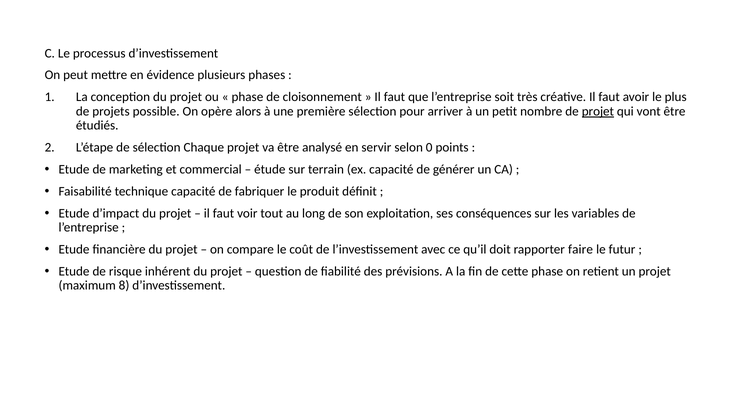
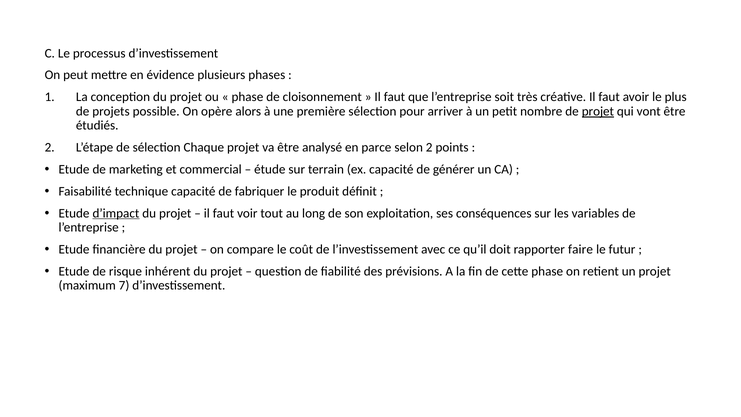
servir: servir -> parce
selon 0: 0 -> 2
d’impact underline: none -> present
8: 8 -> 7
